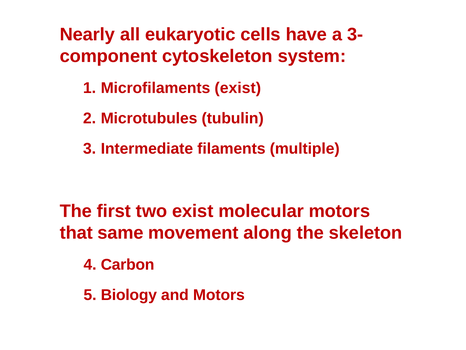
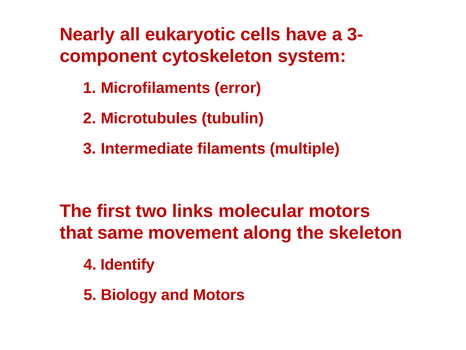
Microfilaments exist: exist -> error
two exist: exist -> links
Carbon: Carbon -> Identify
